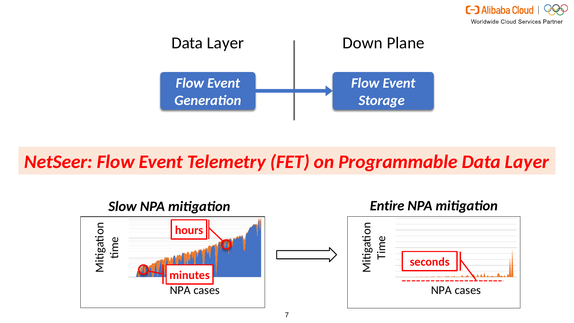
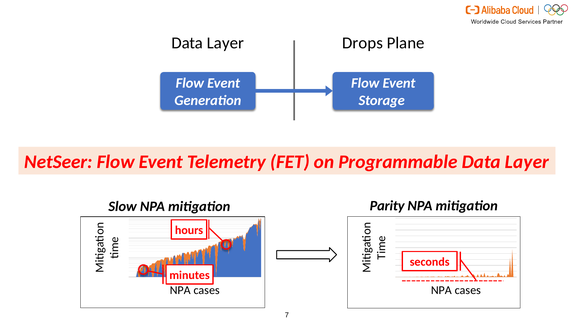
Down: Down -> Drops
Entire: Entire -> Parity
